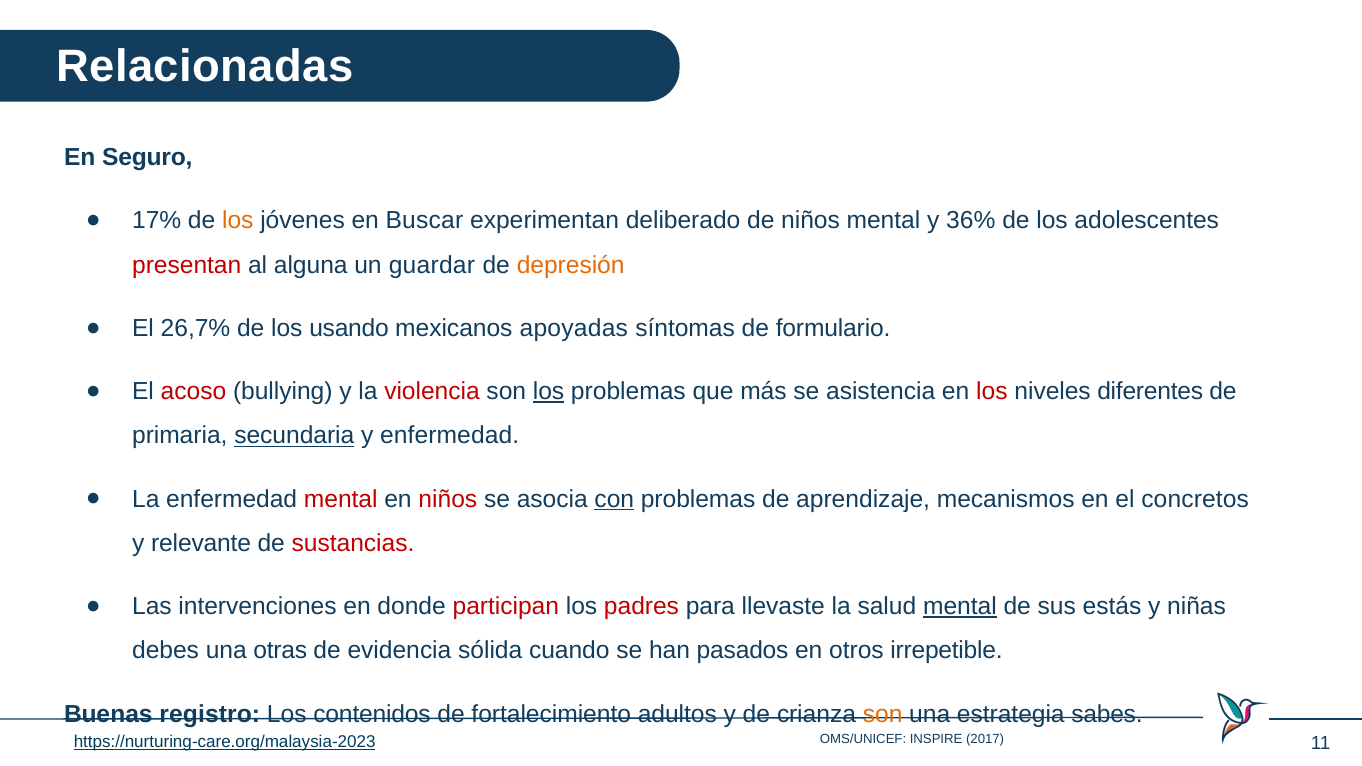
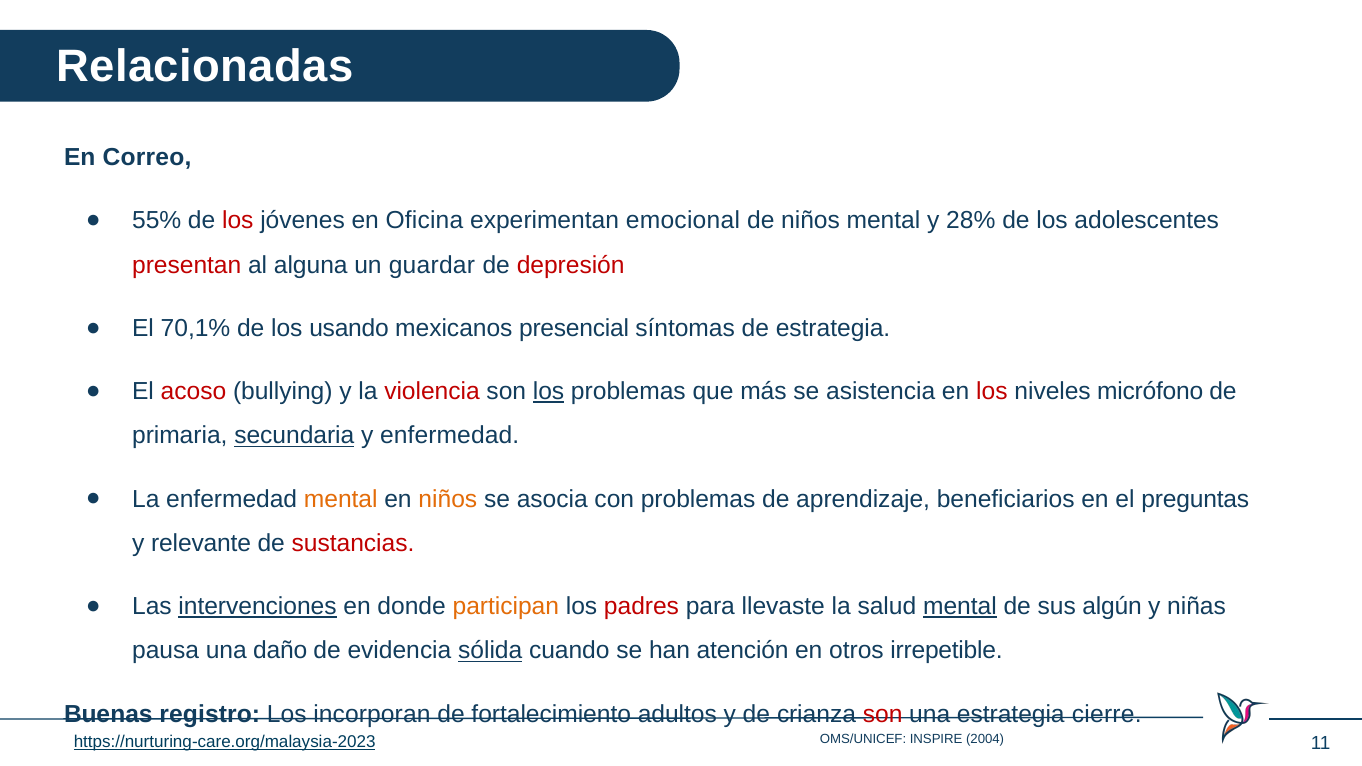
Seguro: Seguro -> Correo
17%: 17% -> 55%
los at (238, 221) colour: orange -> red
Buscar: Buscar -> Oficina
deliberado: deliberado -> emocional
36%: 36% -> 28%
depresión colour: orange -> red
26,7%: 26,7% -> 70,1%
apoyadas: apoyadas -> presencial
de formulario: formulario -> estrategia
diferentes: diferentes -> micrófono
mental at (341, 499) colour: red -> orange
niños at (448, 499) colour: red -> orange
con underline: present -> none
mecanismos: mecanismos -> beneficiarios
concretos: concretos -> preguntas
intervenciones underline: none -> present
participan colour: red -> orange
estás: estás -> algún
debes: debes -> pausa
otras: otras -> daño
sólida underline: none -> present
pasados: pasados -> atención
contenidos: contenidos -> incorporan
son at (883, 714) colour: orange -> red
sabes: sabes -> cierre
2017: 2017 -> 2004
